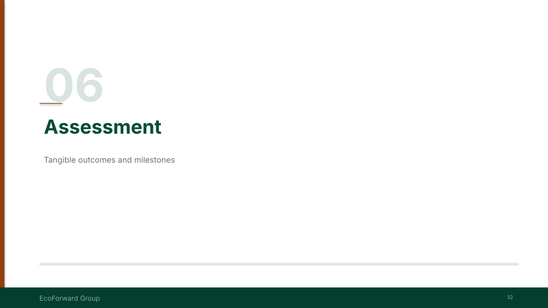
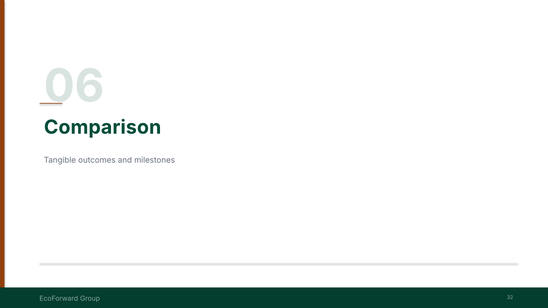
Assessment: Assessment -> Comparison
